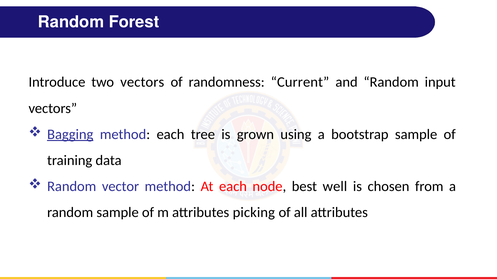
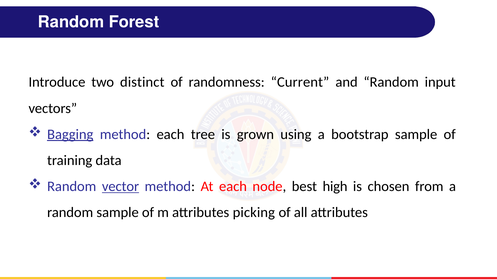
two vectors: vectors -> distinct
vector underline: none -> present
well: well -> high
